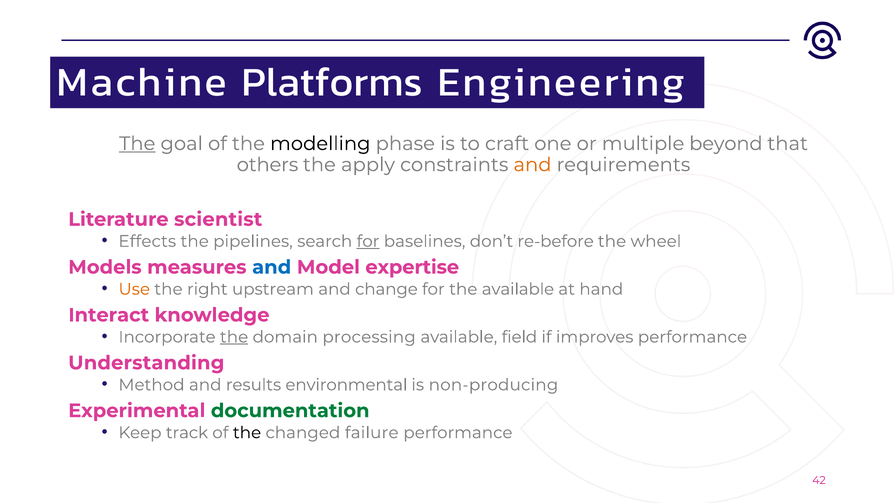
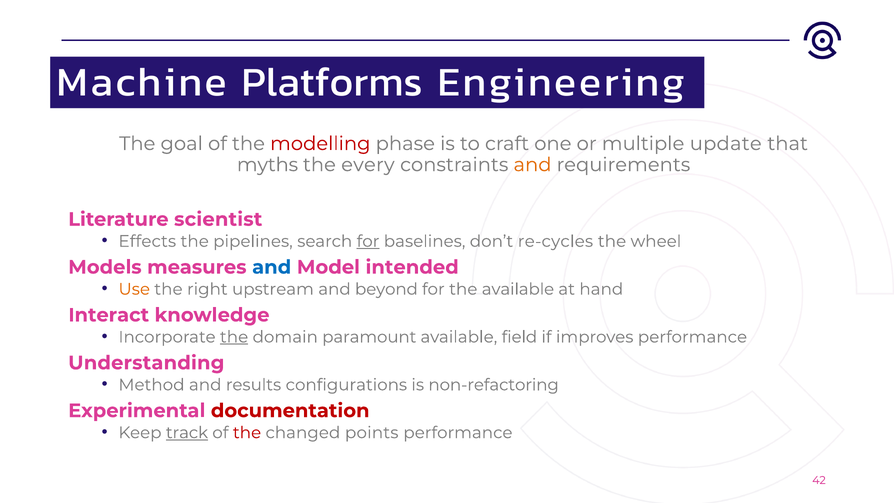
The at (137, 144) underline: present -> none
modelling colour: black -> red
beyond: beyond -> update
others: others -> myths
apply: apply -> every
re-before: re-before -> re-cycles
expertise: expertise -> intended
change: change -> beyond
processing: processing -> paramount
environmental: environmental -> configurations
non-producing: non-producing -> non-refactoring
documentation colour: green -> red
track underline: none -> present
the at (247, 433) colour: black -> red
failure: failure -> points
